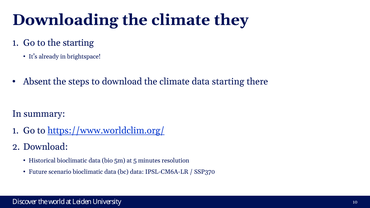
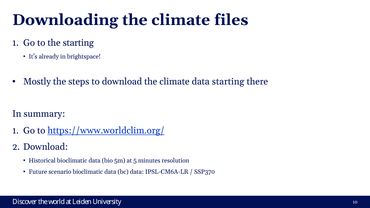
they: they -> files
Absent: Absent -> Mostly
